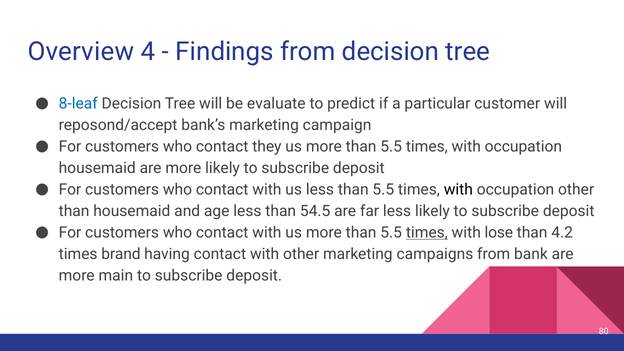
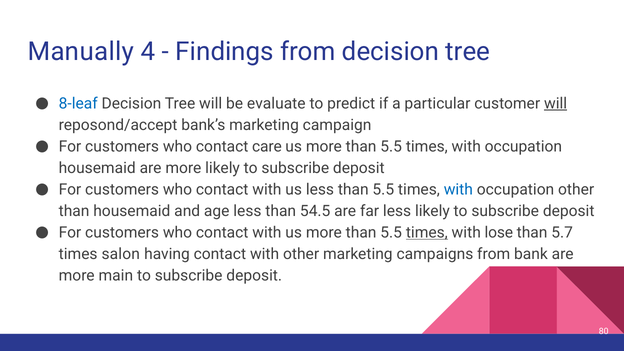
Overview: Overview -> Manually
will at (556, 103) underline: none -> present
they: they -> care
with at (458, 189) colour: black -> blue
4.2: 4.2 -> 5.7
brand: brand -> salon
